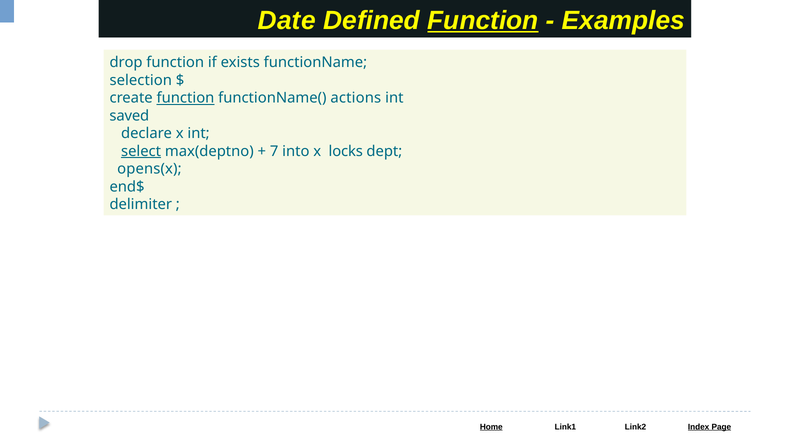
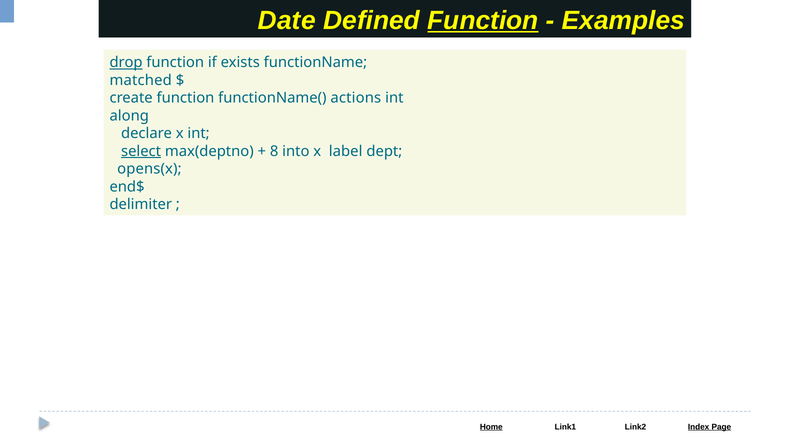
drop underline: none -> present
selection: selection -> matched
function at (185, 98) underline: present -> none
saved: saved -> along
7: 7 -> 8
locks: locks -> label
